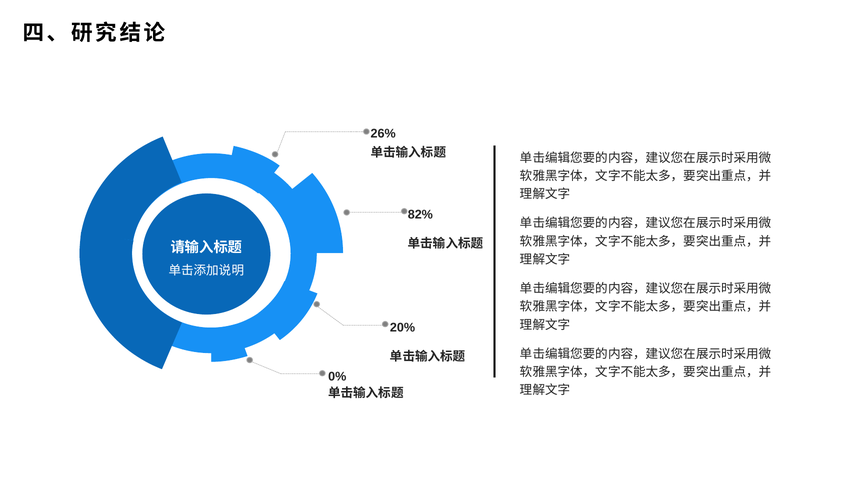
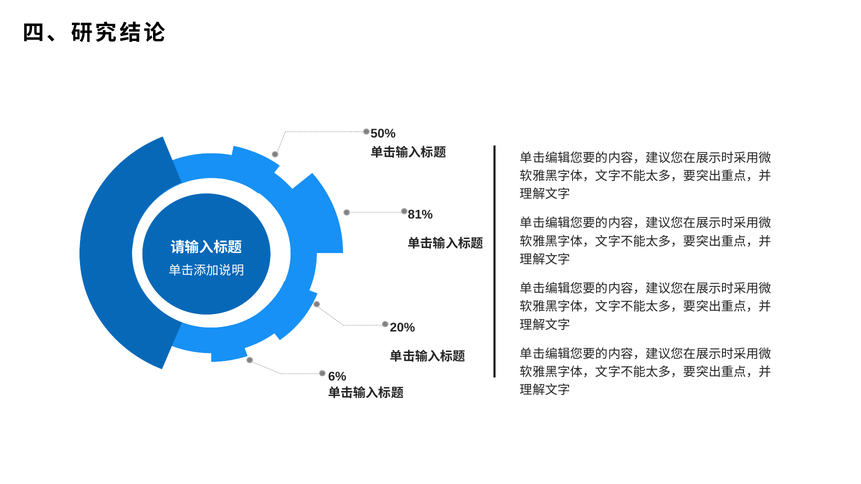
26%: 26% -> 50%
82%: 82% -> 81%
0%: 0% -> 6%
